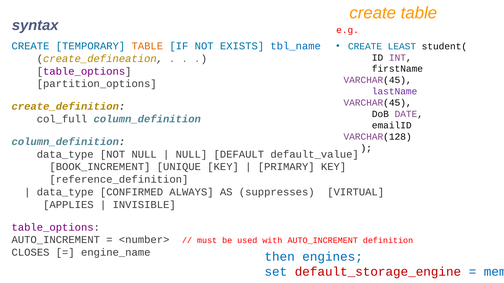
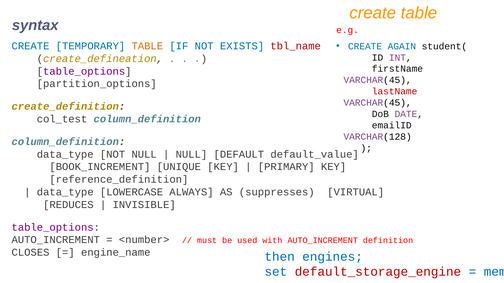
LEAST: LEAST -> AGAIN
tbl_name colour: blue -> red
lastName colour: purple -> red
col_full: col_full -> col_test
CONFIRMED: CONFIRMED -> LOWERCASE
APPLIES: APPLIES -> REDUCES
